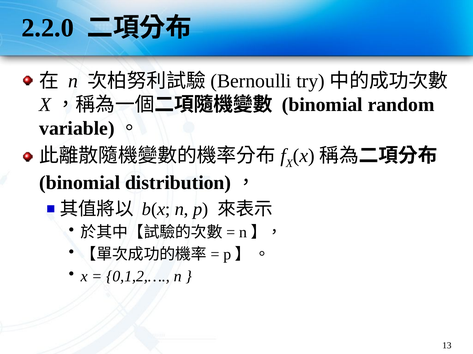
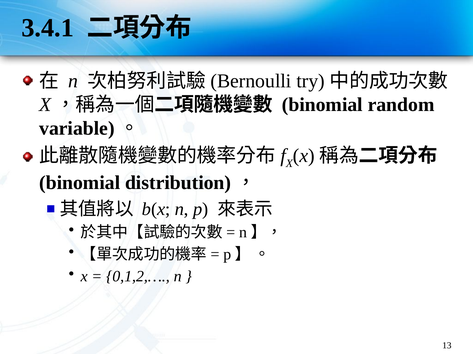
2.2.0: 2.2.0 -> 3.4.1
